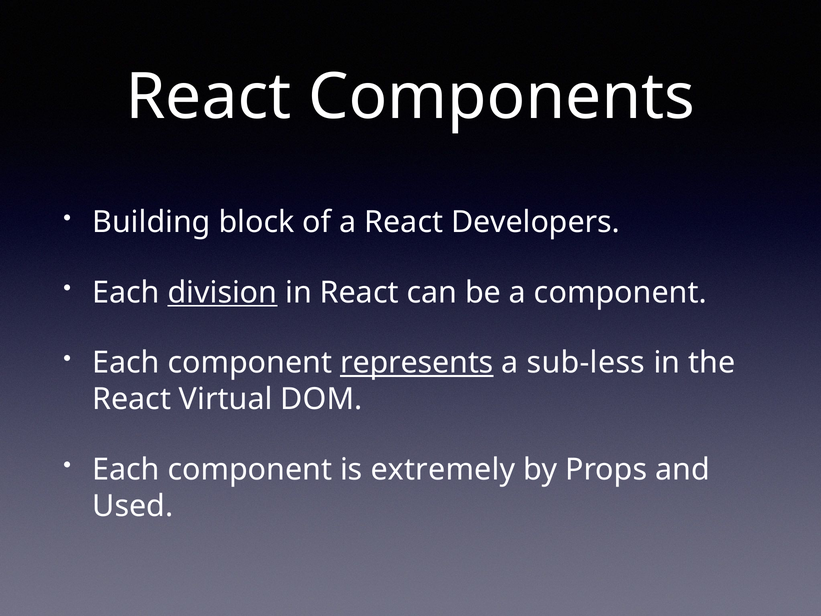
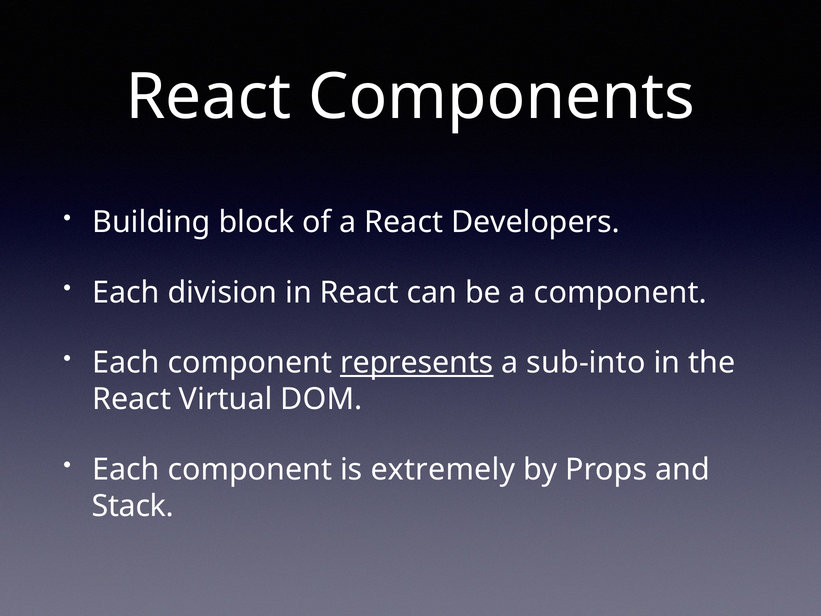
division underline: present -> none
sub-less: sub-less -> sub-into
Used: Used -> Stack
